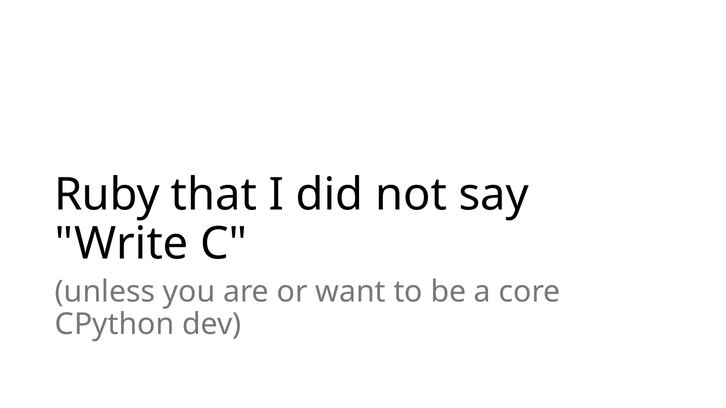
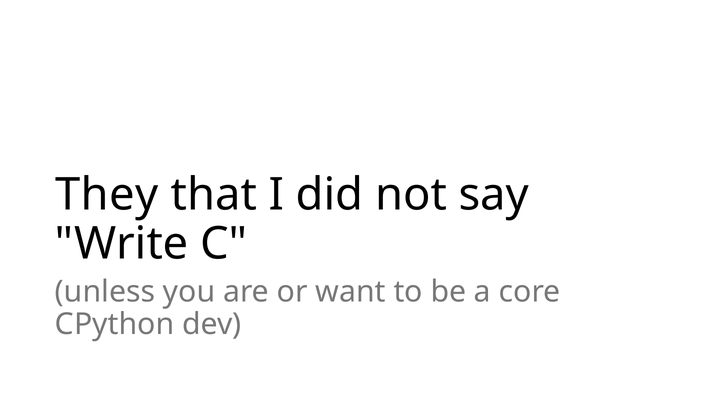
Ruby: Ruby -> They
